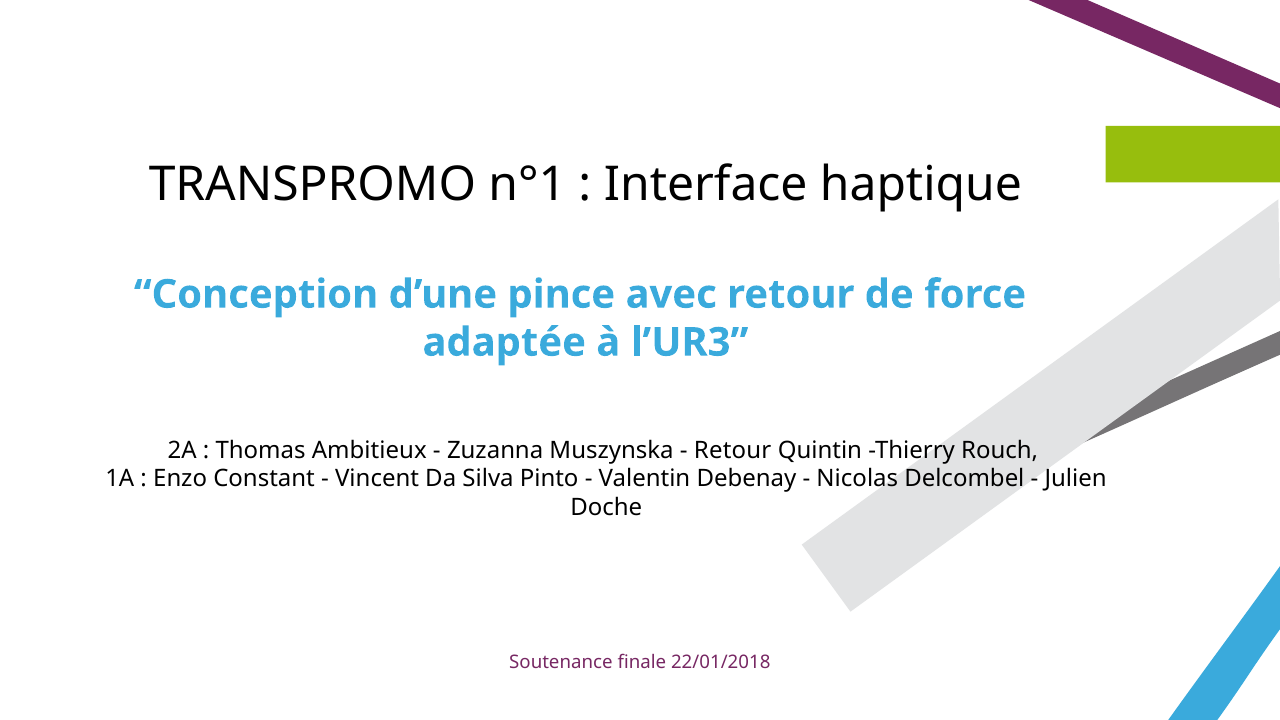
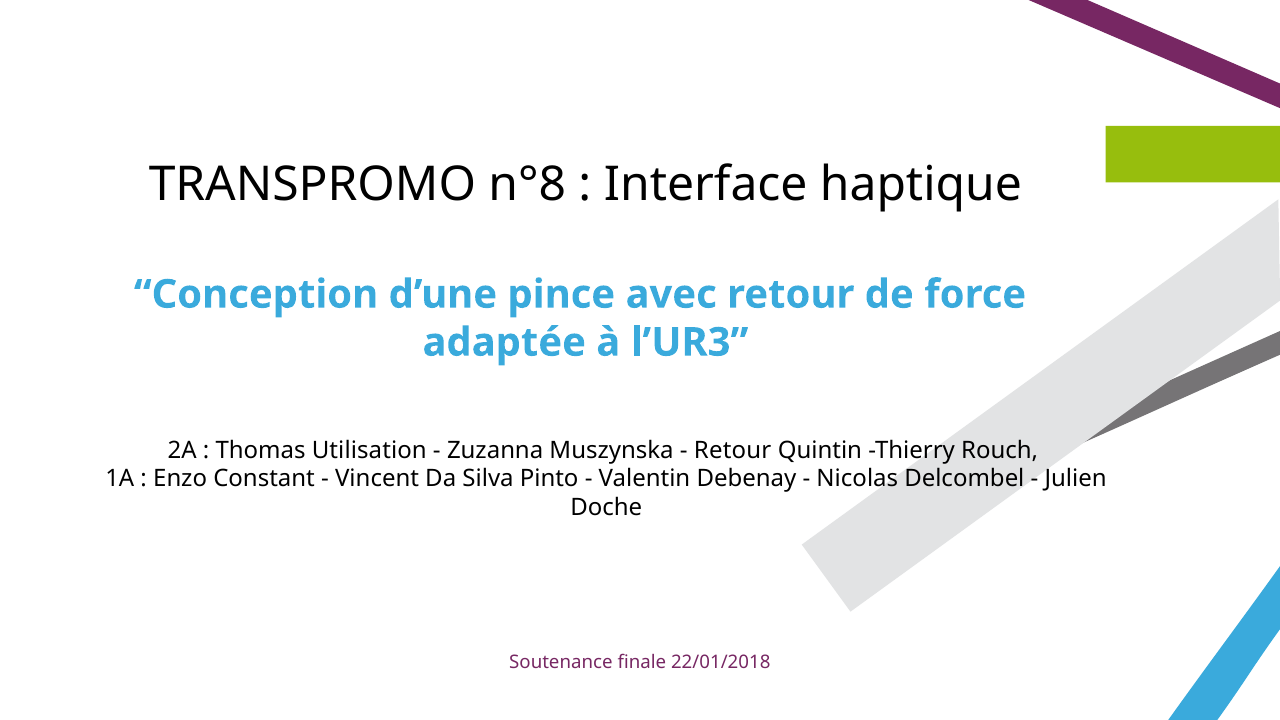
n°1: n°1 -> n°8
Ambitieux: Ambitieux -> Utilisation
